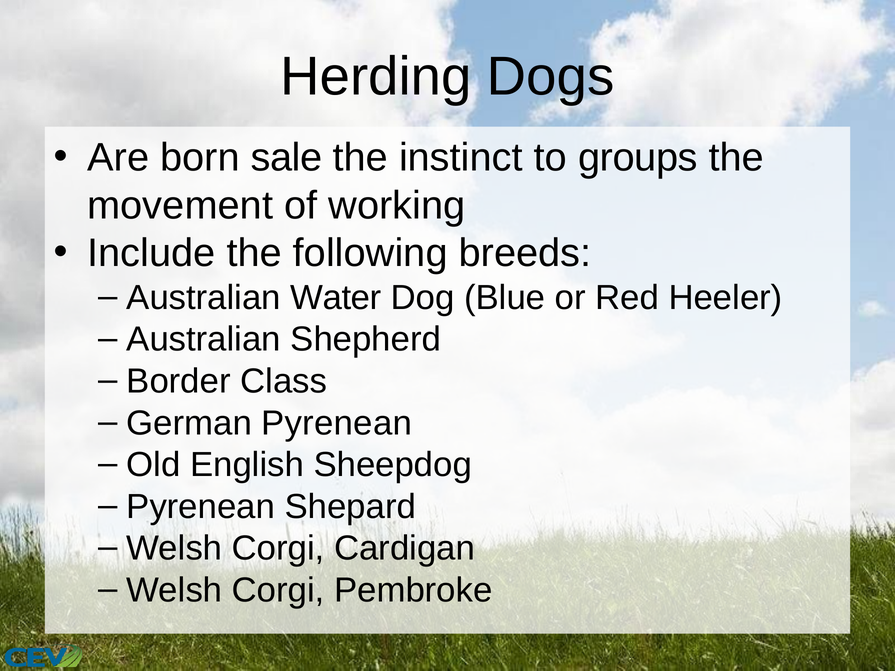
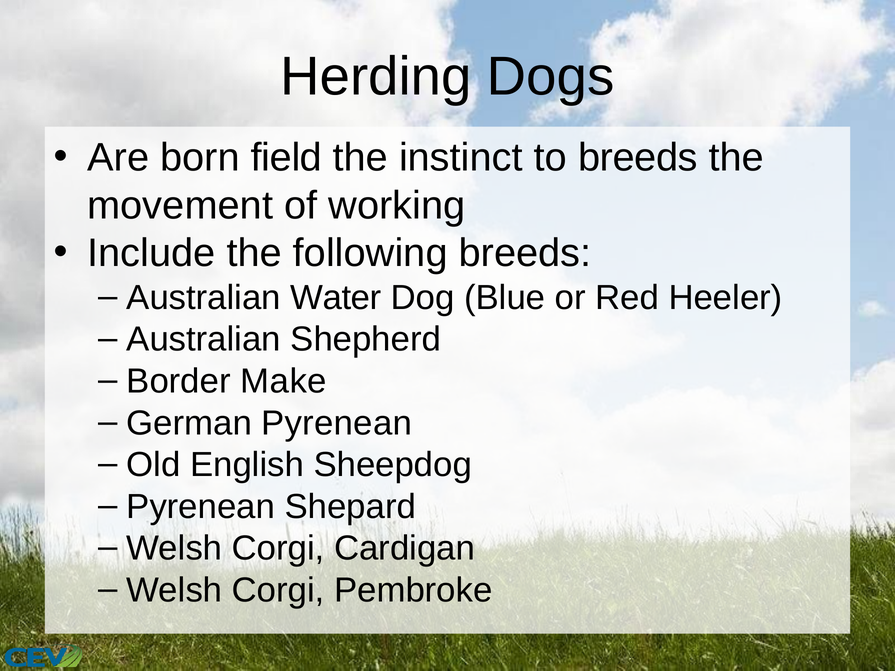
sale: sale -> field
to groups: groups -> breeds
Class: Class -> Make
